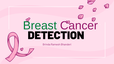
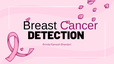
Breast colour: green -> black
